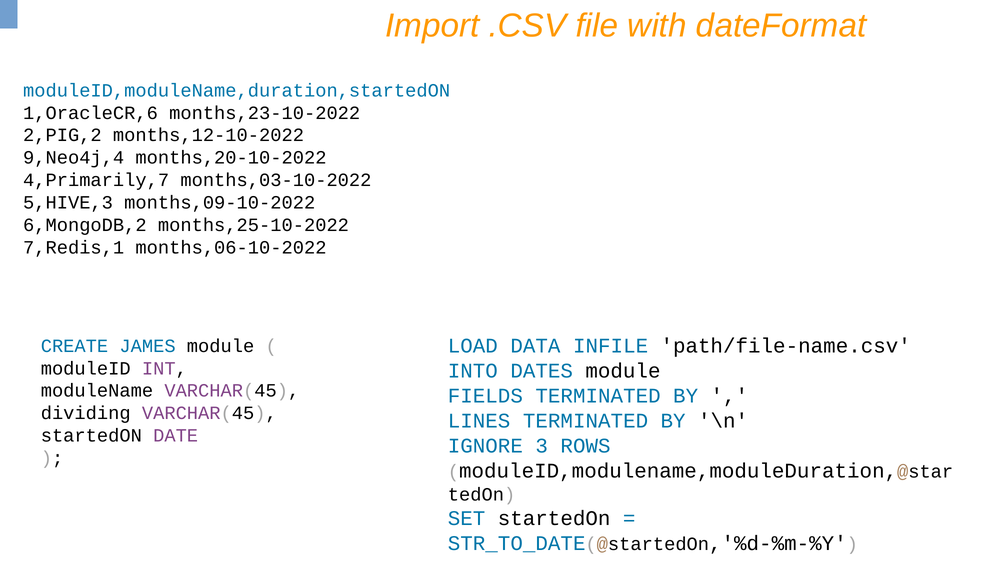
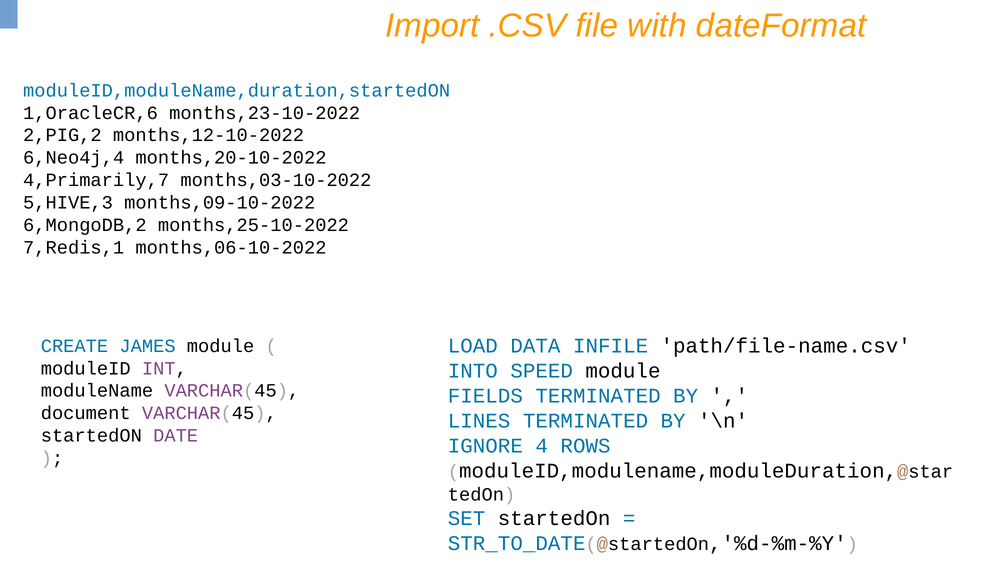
9,Neo4j,4: 9,Neo4j,4 -> 6,Neo4j,4
DATES: DATES -> SPEED
dividing: dividing -> document
3: 3 -> 4
